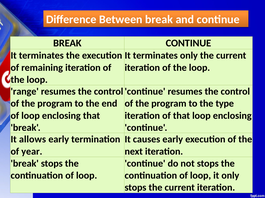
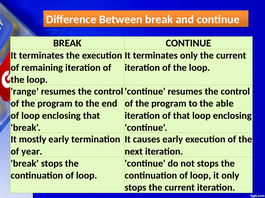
type: type -> able
allows: allows -> mostly
